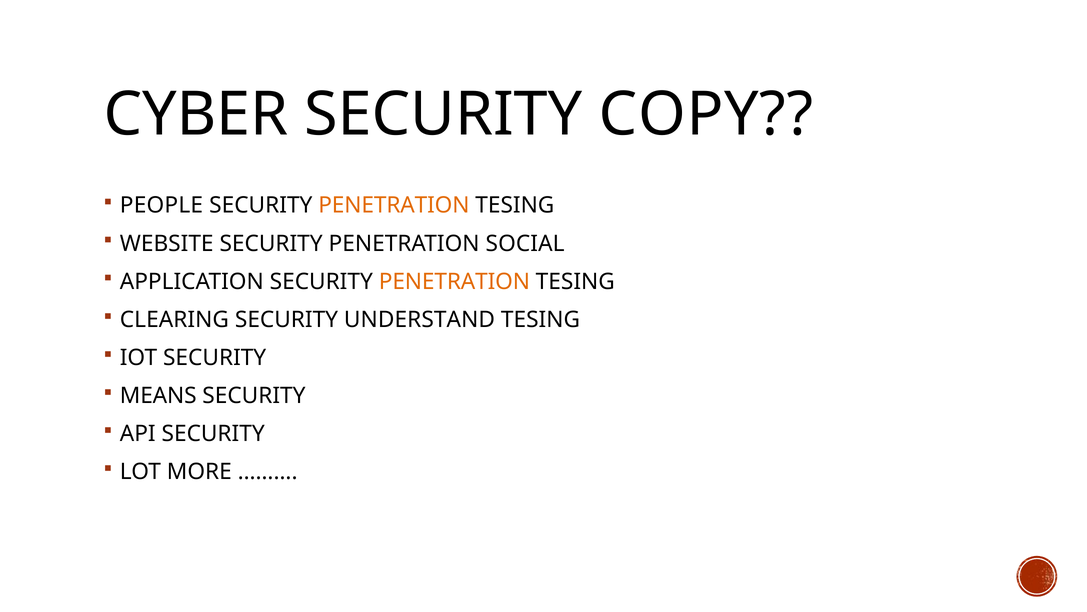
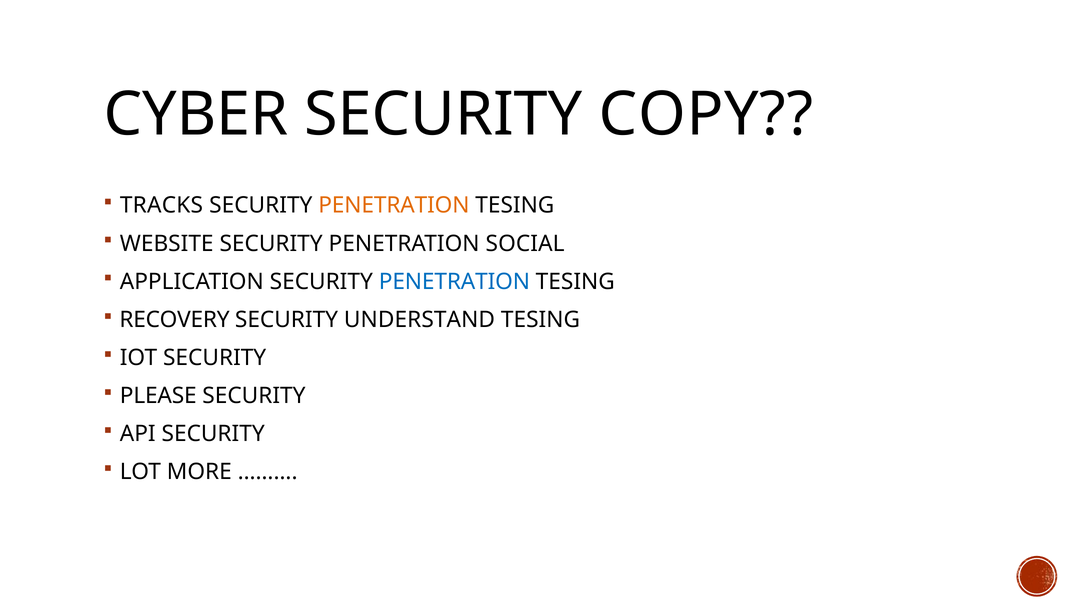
PEOPLE: PEOPLE -> TRACKS
PENETRATION at (454, 281) colour: orange -> blue
CLEARING: CLEARING -> RECOVERY
MEANS: MEANS -> PLEASE
